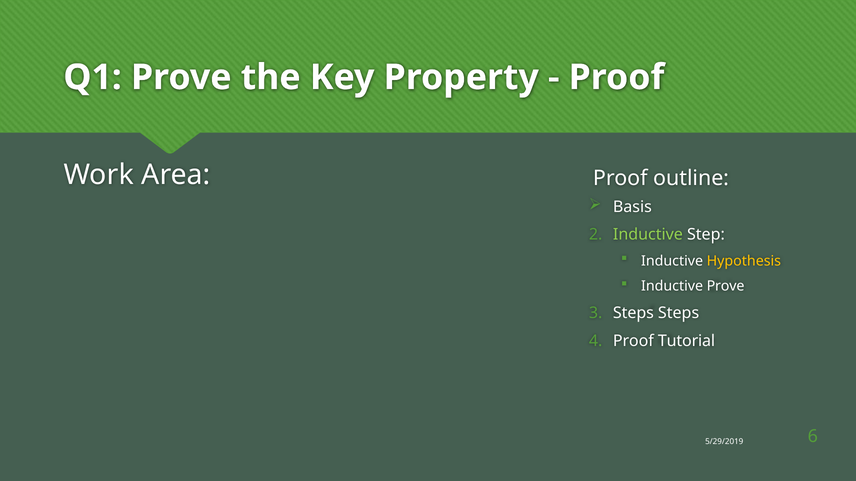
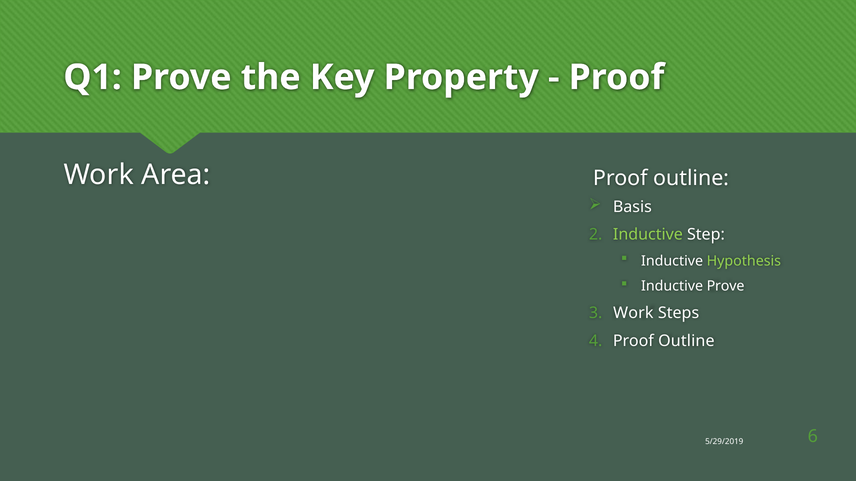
Hypothesis colour: yellow -> light green
Steps at (633, 313): Steps -> Work
Tutorial at (687, 341): Tutorial -> Outline
